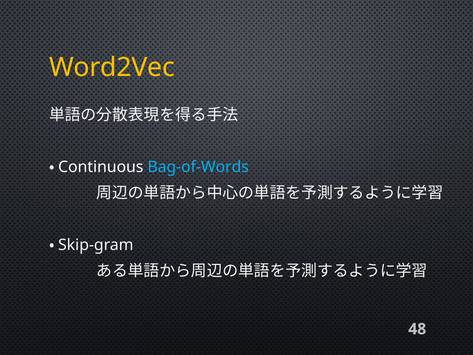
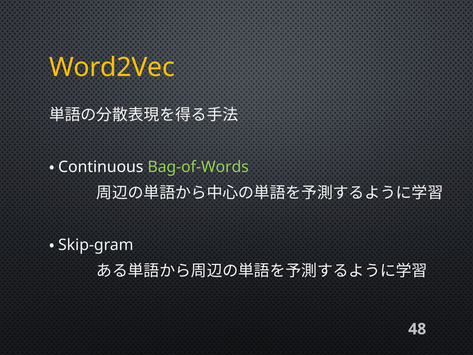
Bag-of-Words colour: light blue -> light green
